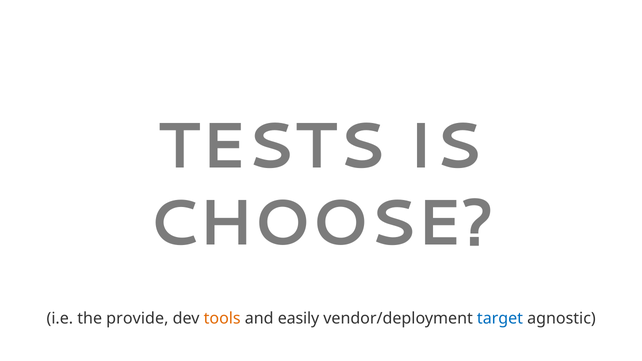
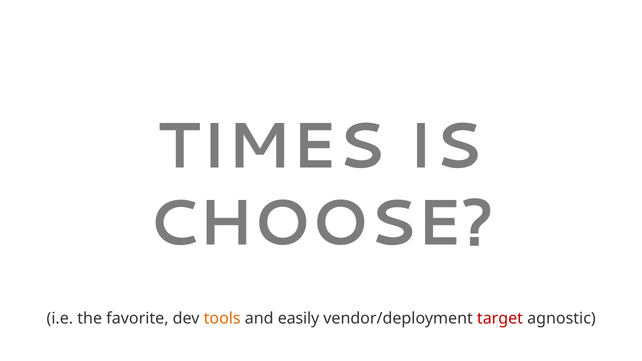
TESTS: TESTS -> TIMES
provide: provide -> favorite
target colour: blue -> red
